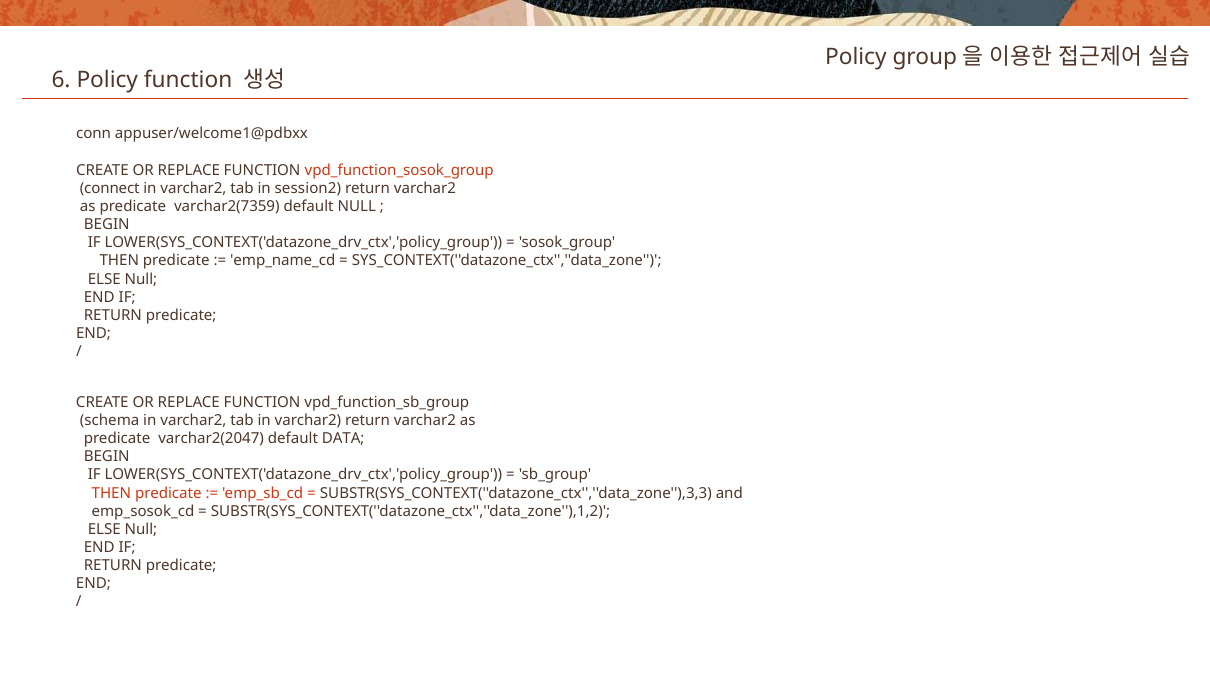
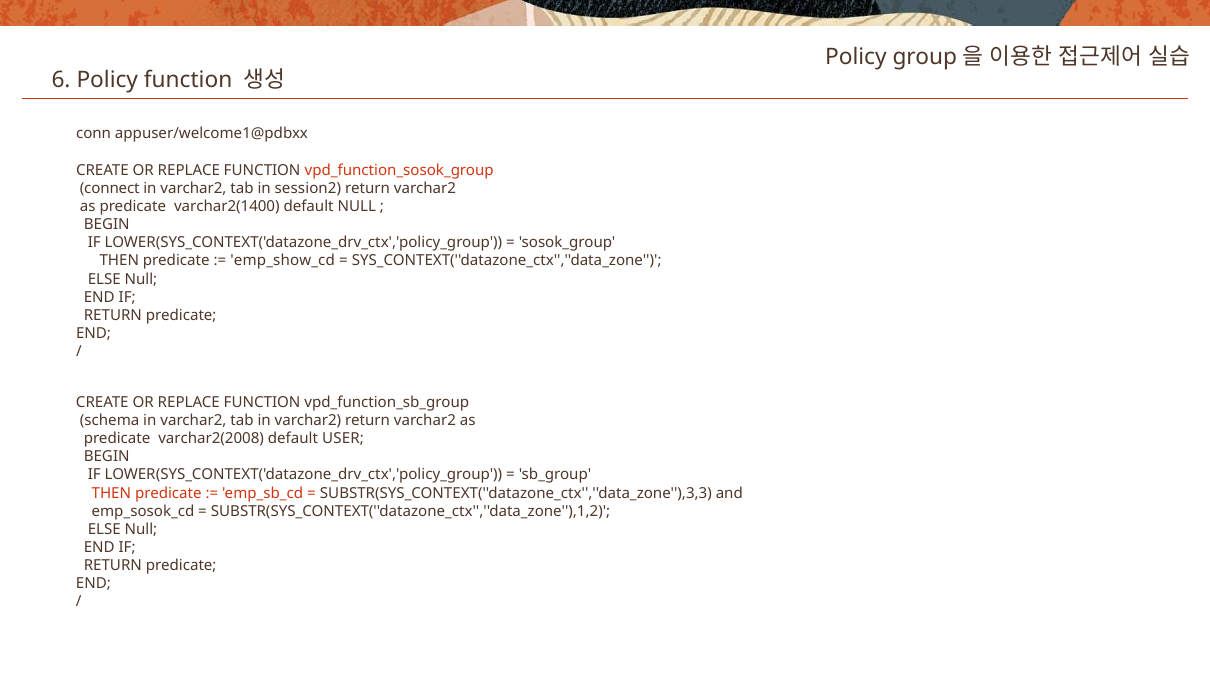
varchar2(7359: varchar2(7359 -> varchar2(1400
emp_name_cd: emp_name_cd -> emp_show_cd
varchar2(2047: varchar2(2047 -> varchar2(2008
DATA: DATA -> USER
